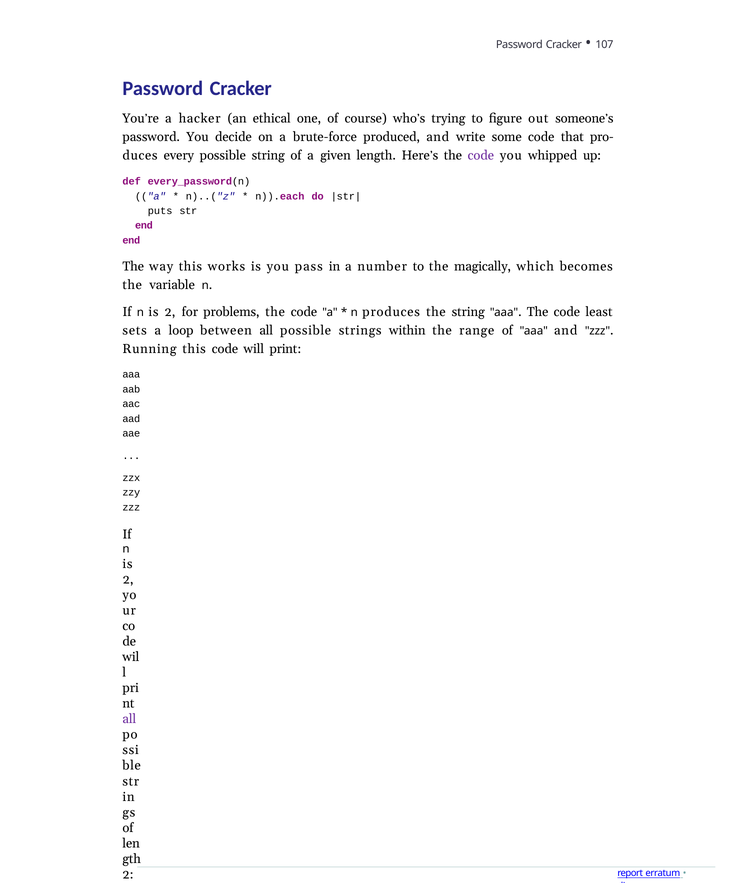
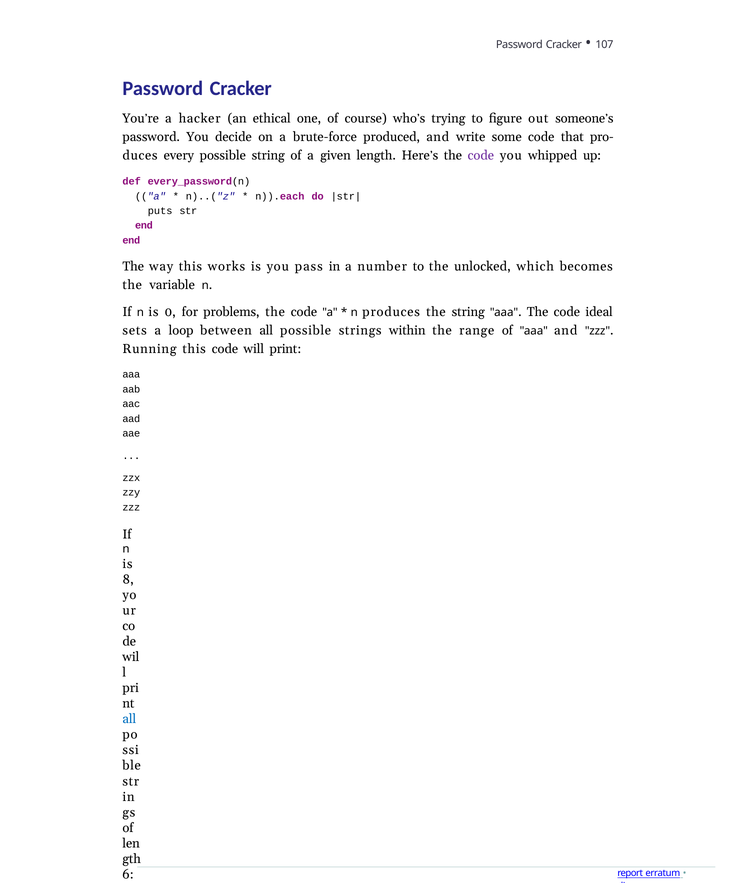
magically: magically -> unlocked
2 at (170, 311): 2 -> 0
least: least -> ideal
2 at (128, 579): 2 -> 8
all at (129, 718) colour: purple -> blue
2 at (128, 873): 2 -> 6
